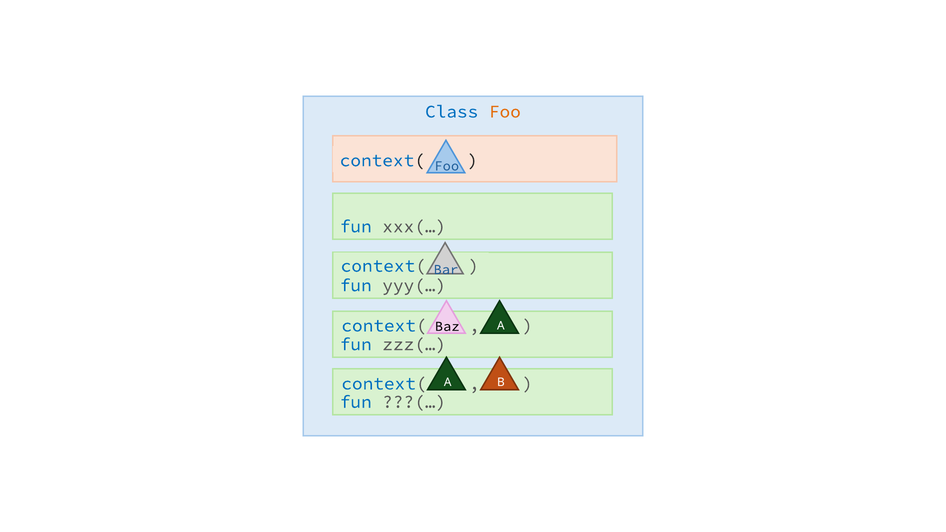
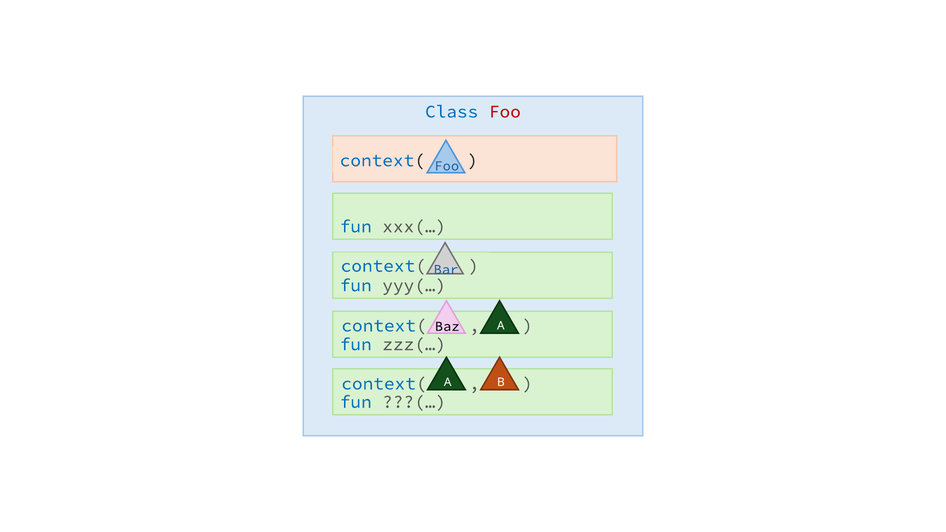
Foo at (505, 112) colour: orange -> red
